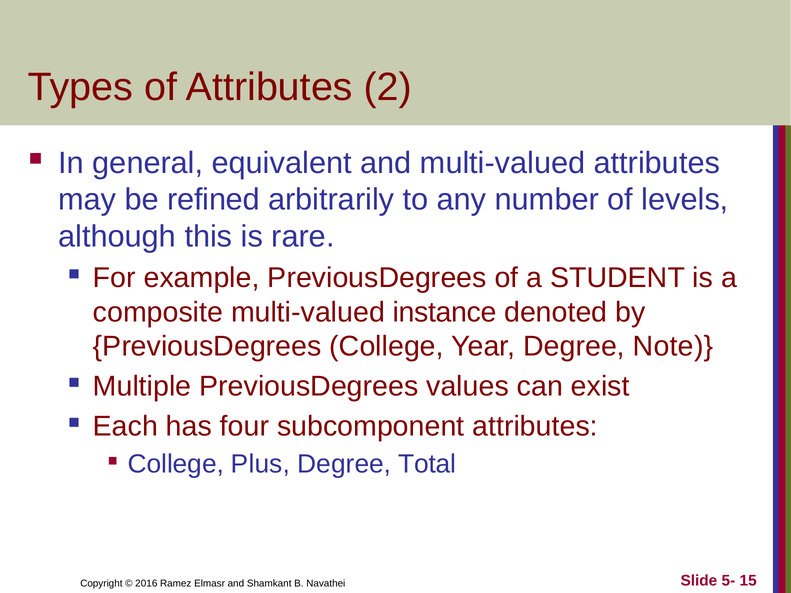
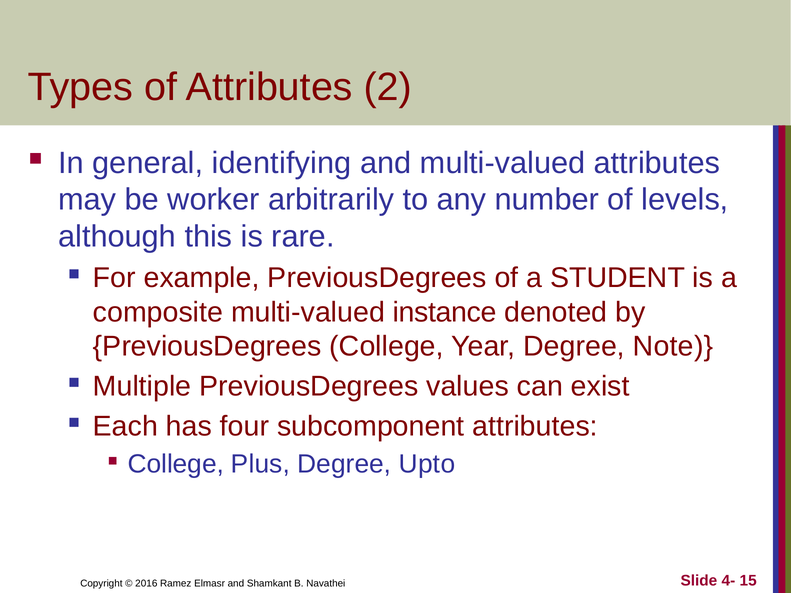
equivalent: equivalent -> identifying
refined: refined -> worker
Total: Total -> Upto
5-: 5- -> 4-
